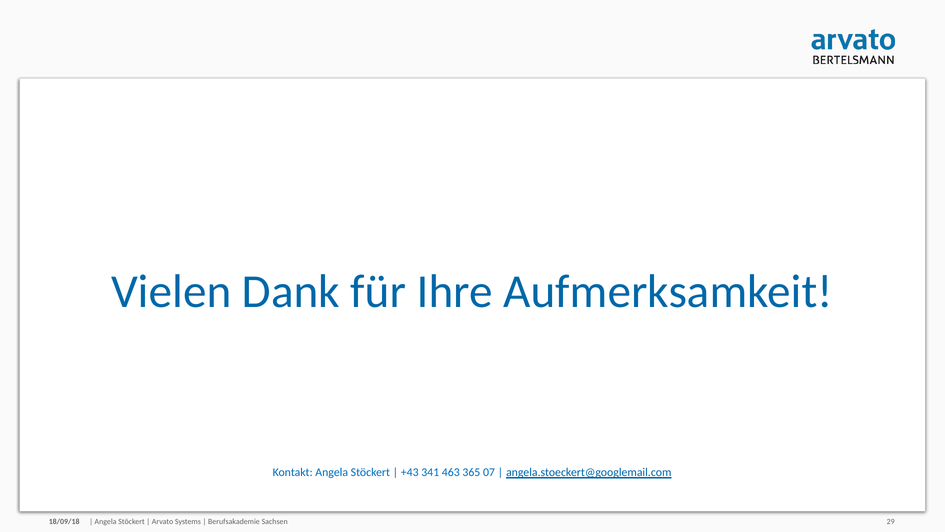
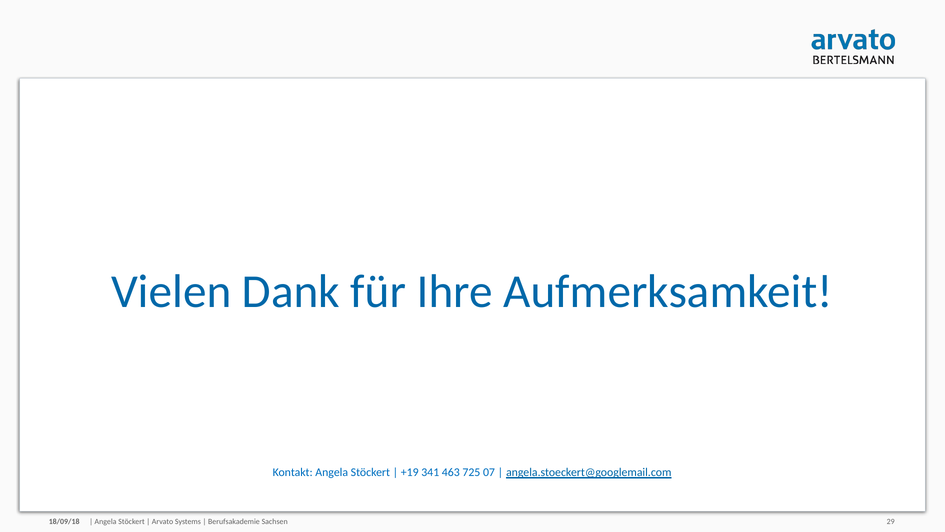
+43: +43 -> +19
365: 365 -> 725
